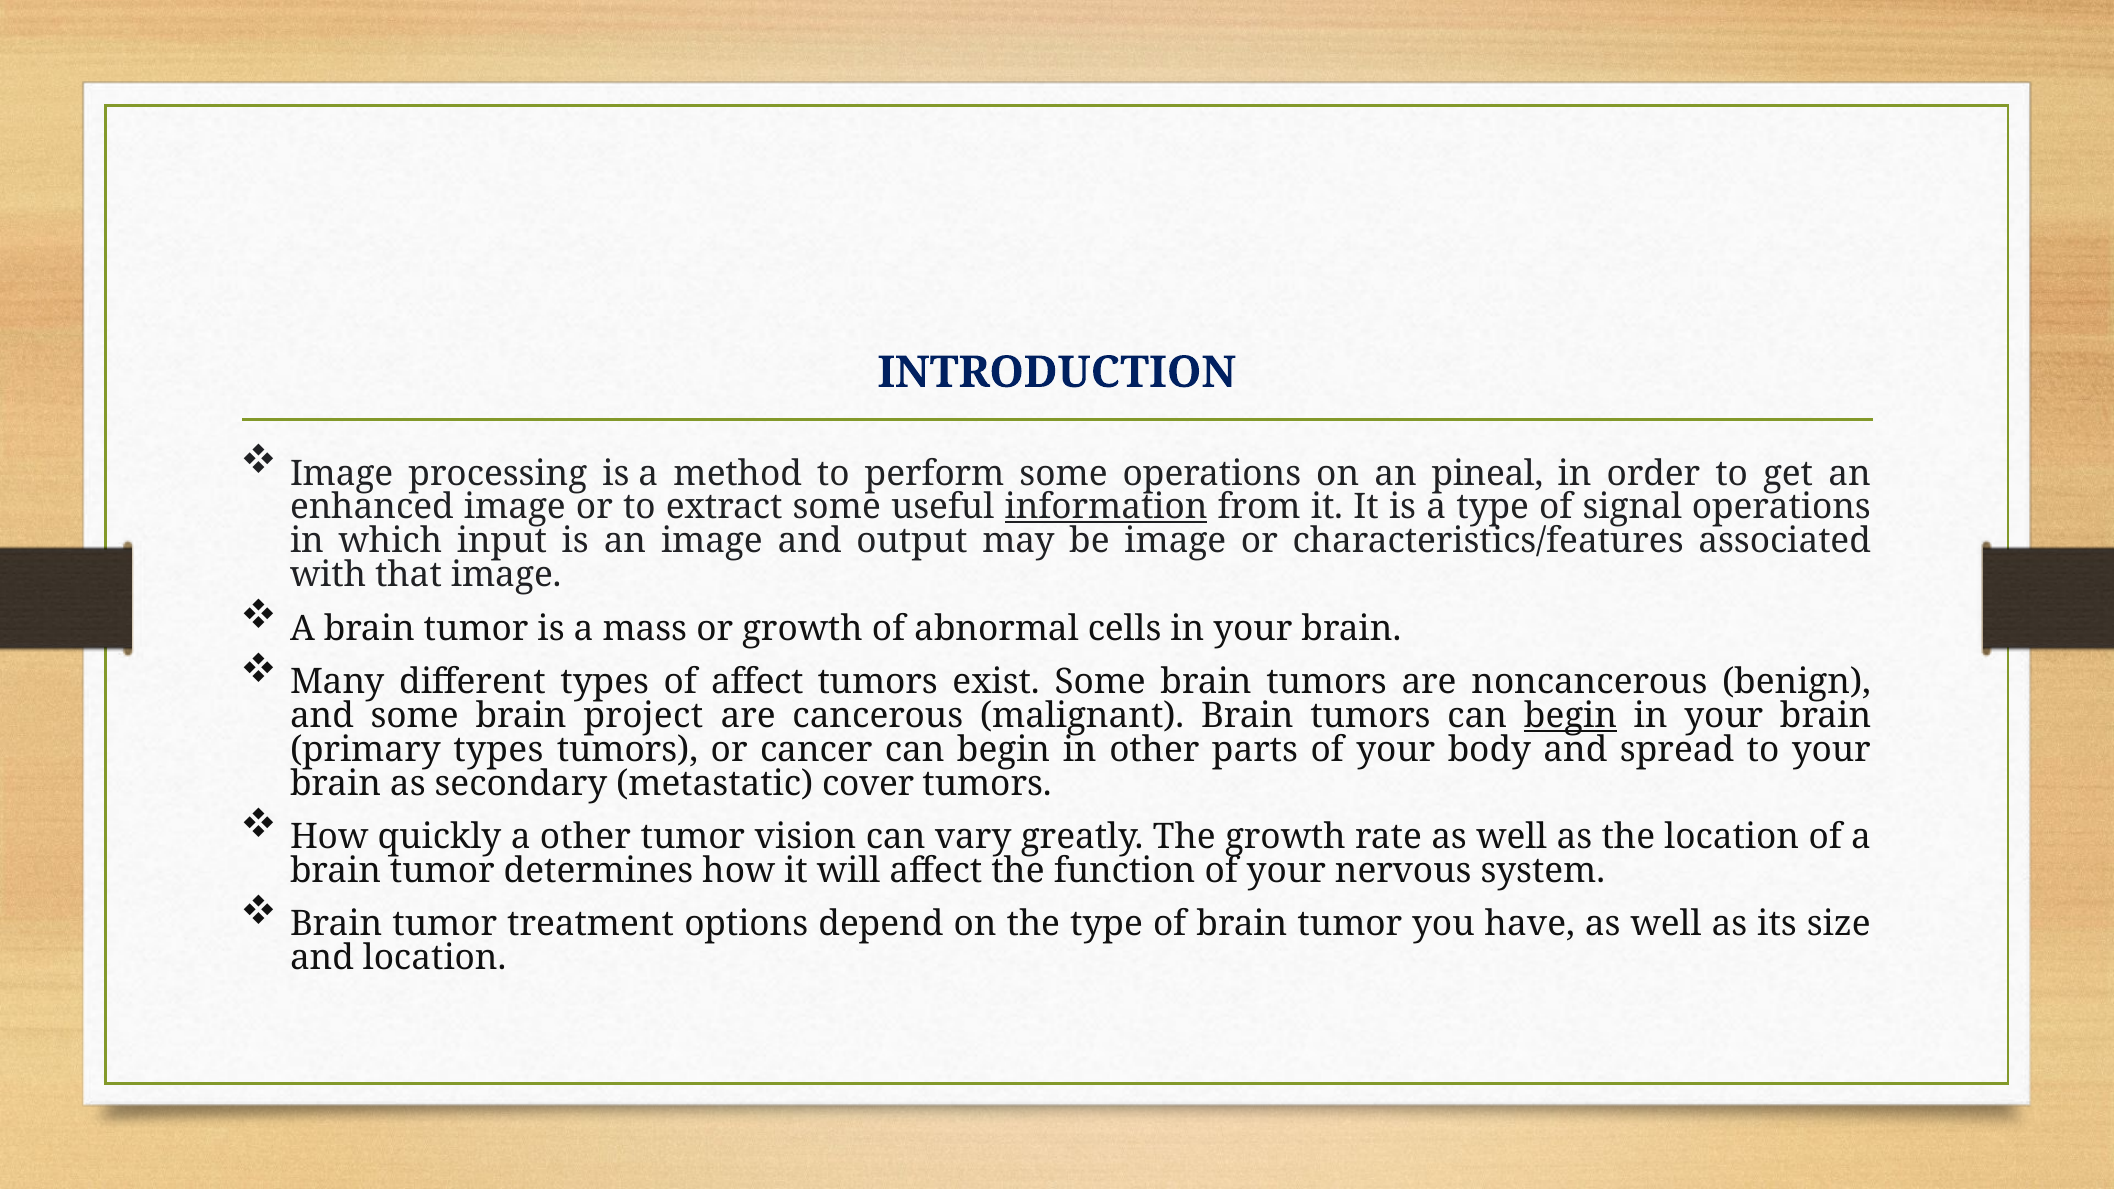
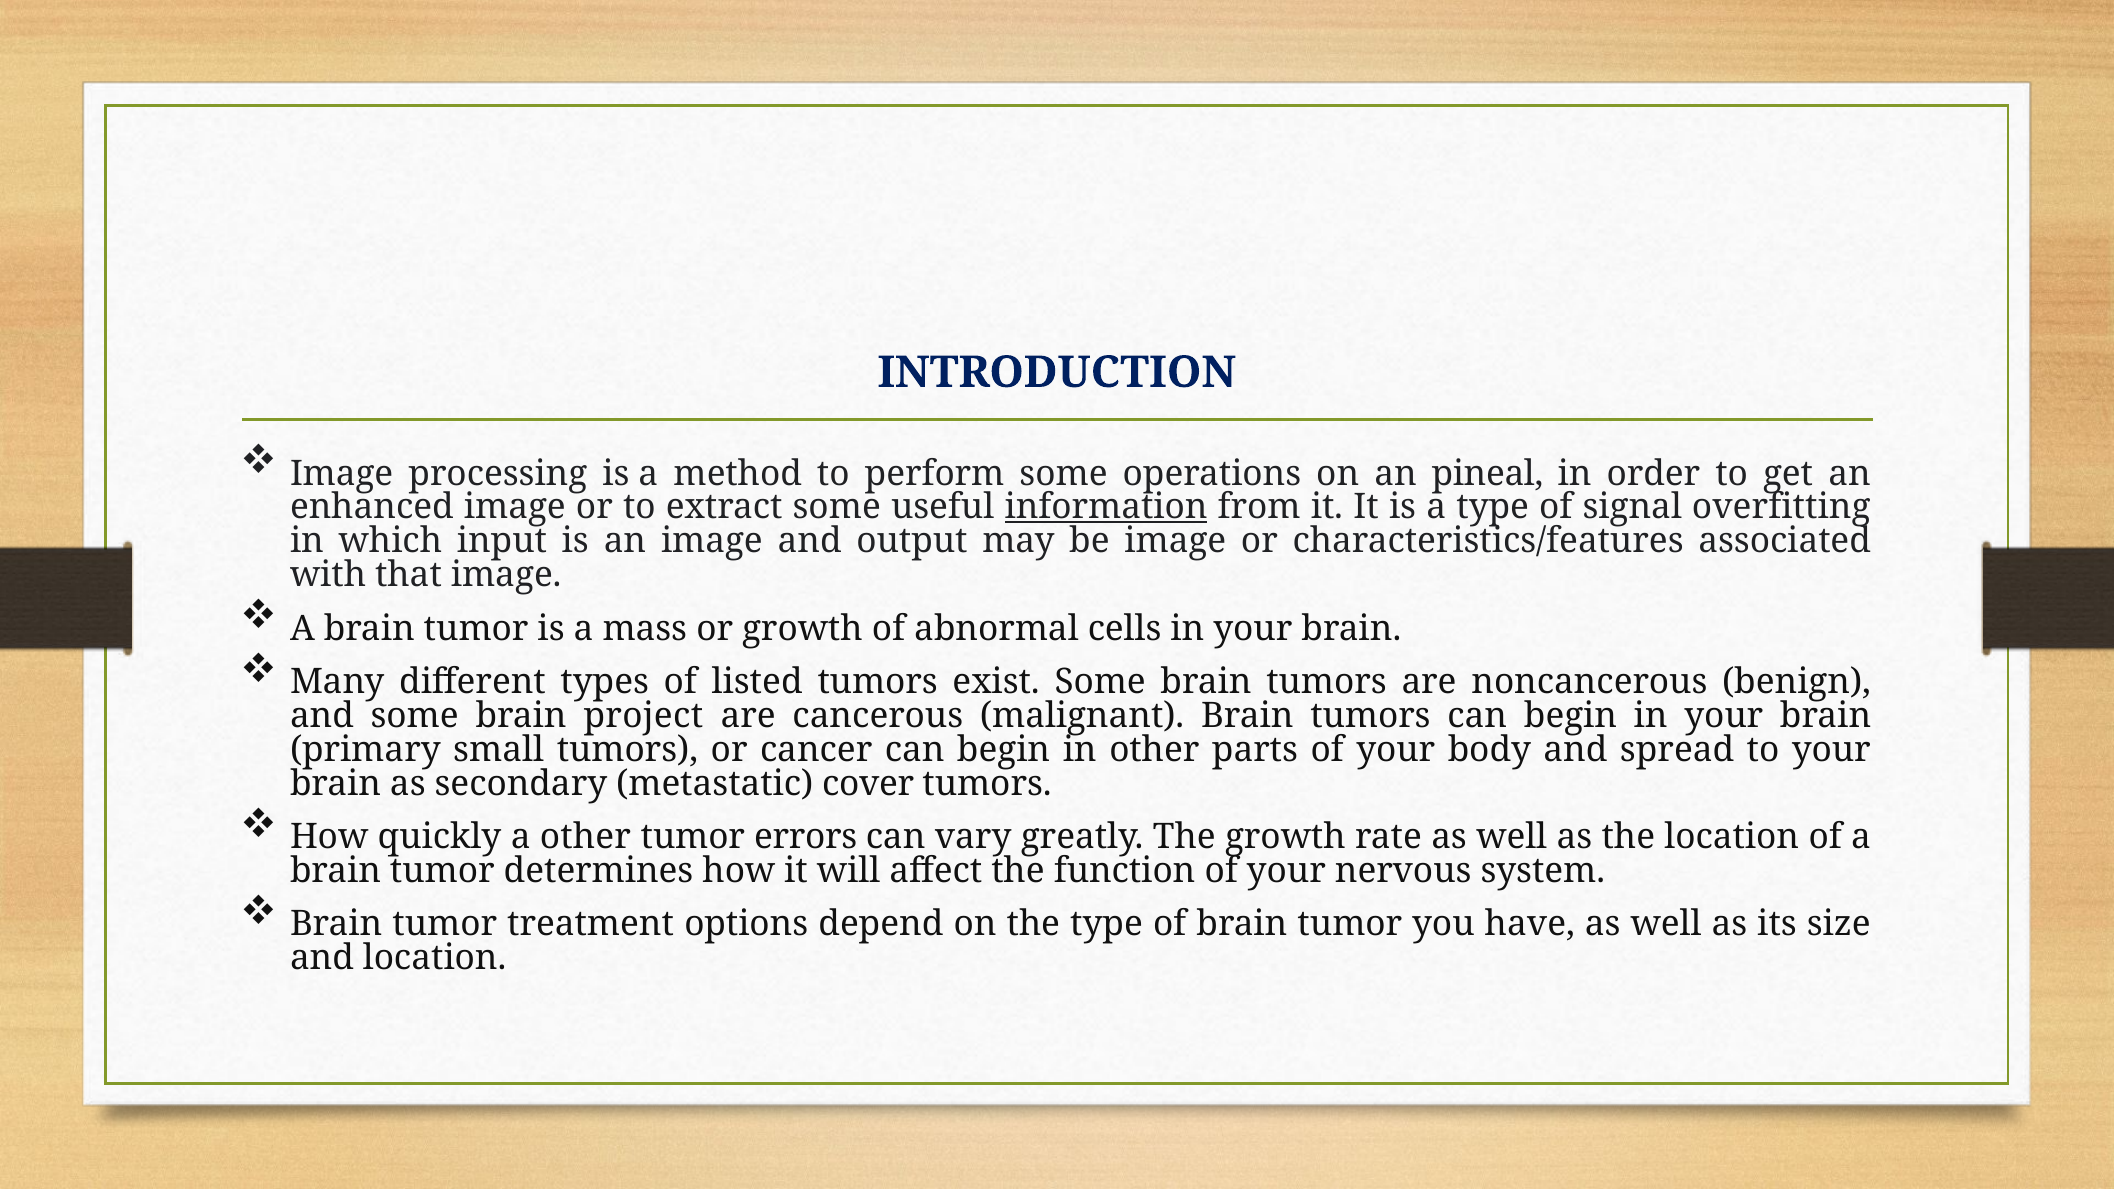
signal operations: operations -> overfitting
of affect: affect -> listed
begin at (1571, 716) underline: present -> none
primary types: types -> small
vision: vision -> errors
